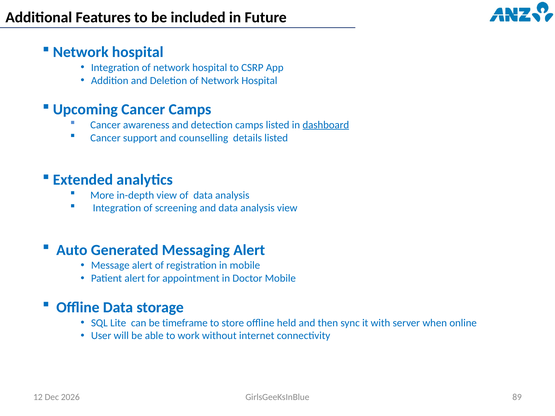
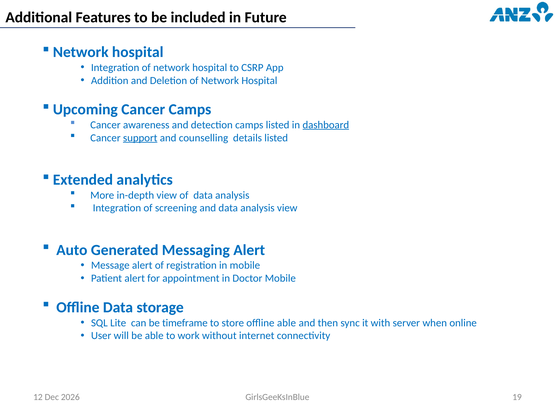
support underline: none -> present
offline held: held -> able
89: 89 -> 19
